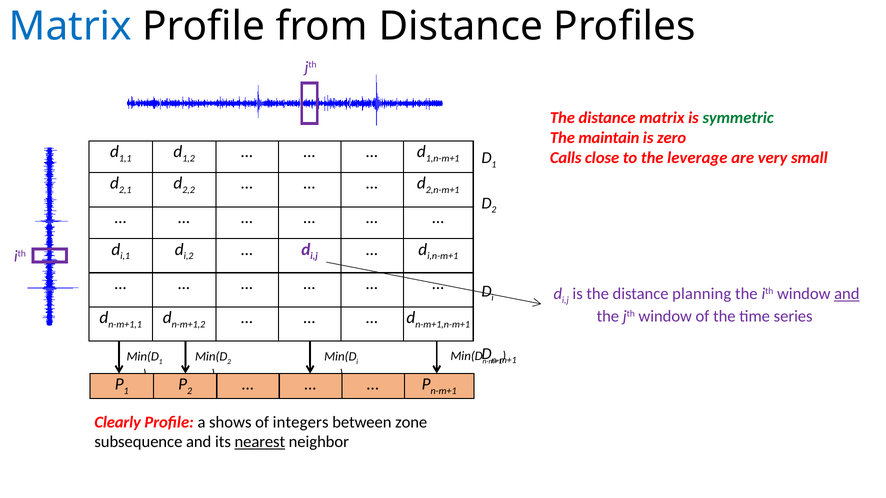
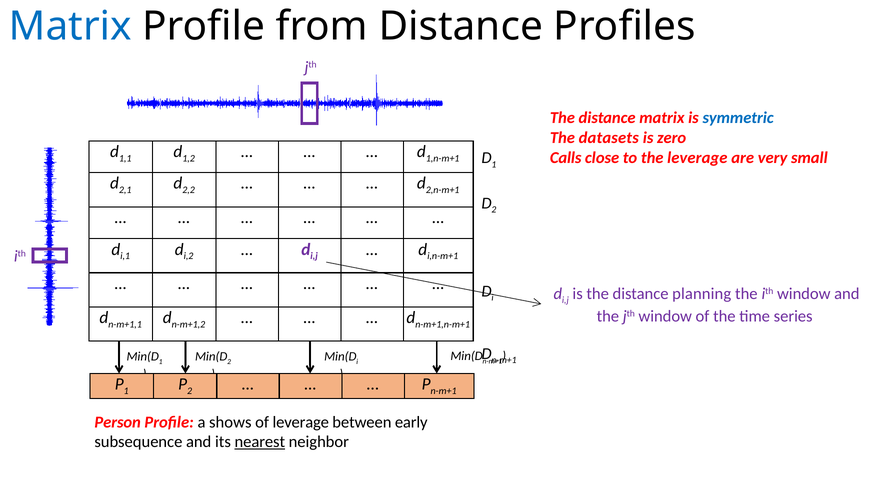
symmetric colour: green -> blue
maintain: maintain -> datasets
and at (847, 294) underline: present -> none
Clearly: Clearly -> Person
of integers: integers -> leverage
zone: zone -> early
